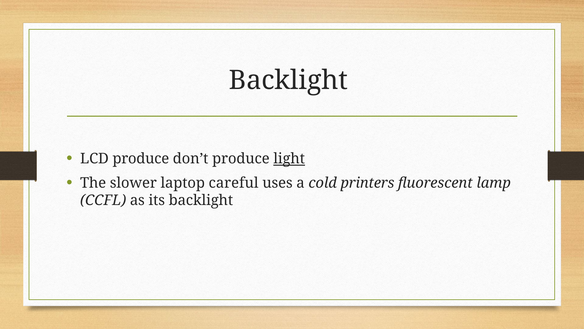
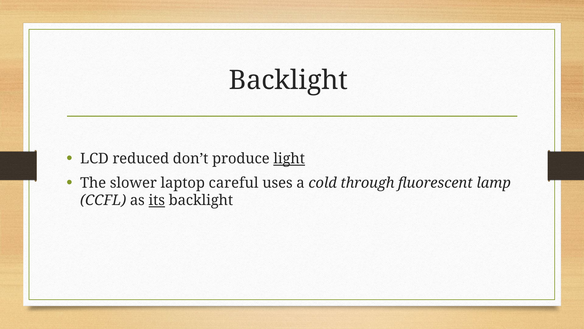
LCD produce: produce -> reduced
printers: printers -> through
its underline: none -> present
